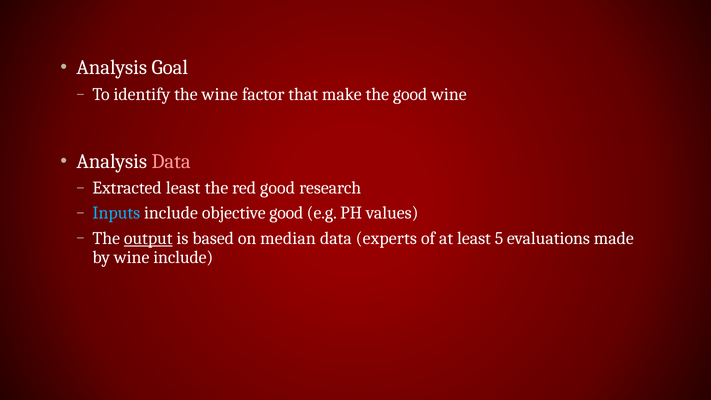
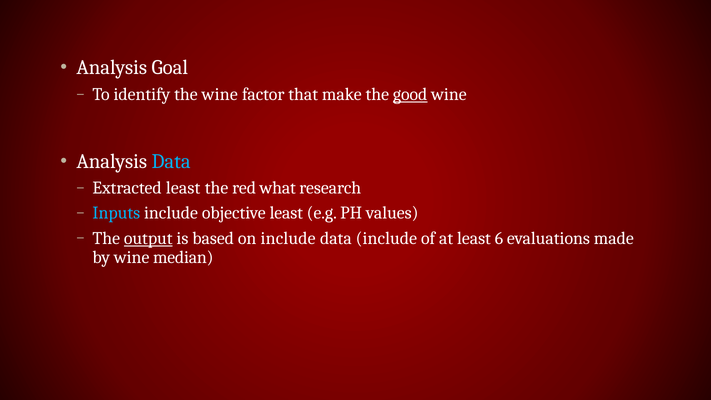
good at (410, 94) underline: none -> present
Data at (171, 161) colour: pink -> light blue
red good: good -> what
objective good: good -> least
on median: median -> include
data experts: experts -> include
5: 5 -> 6
wine include: include -> median
